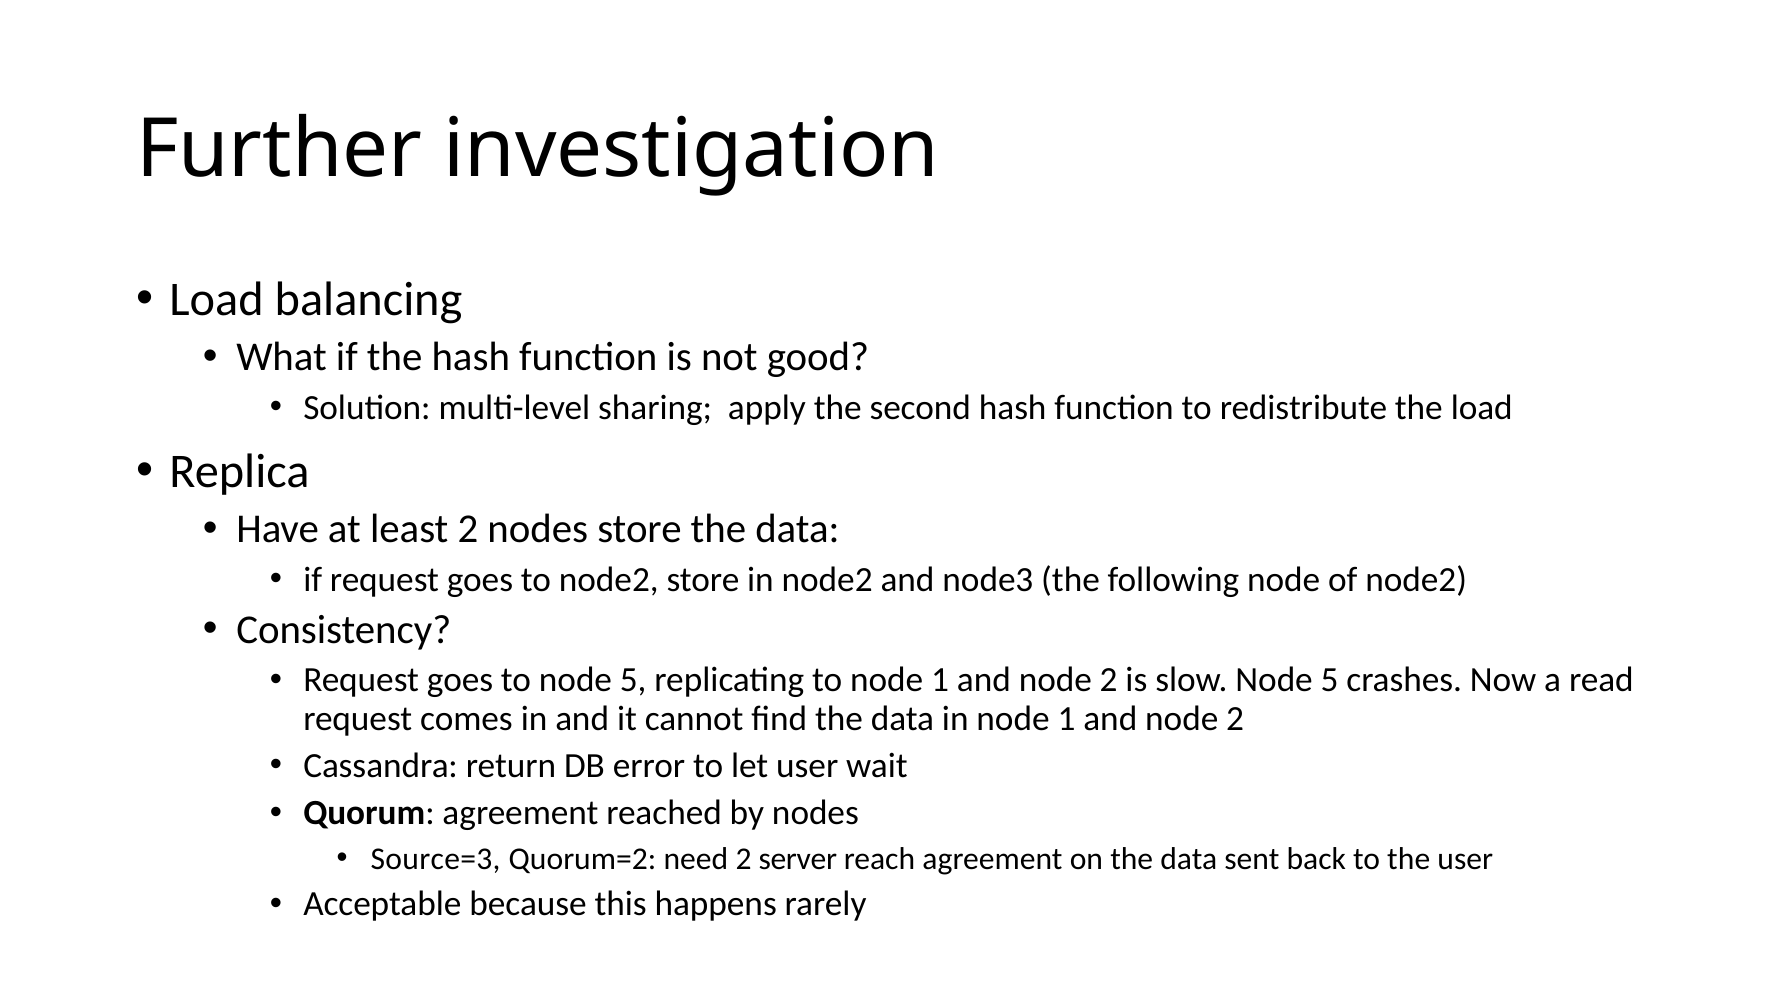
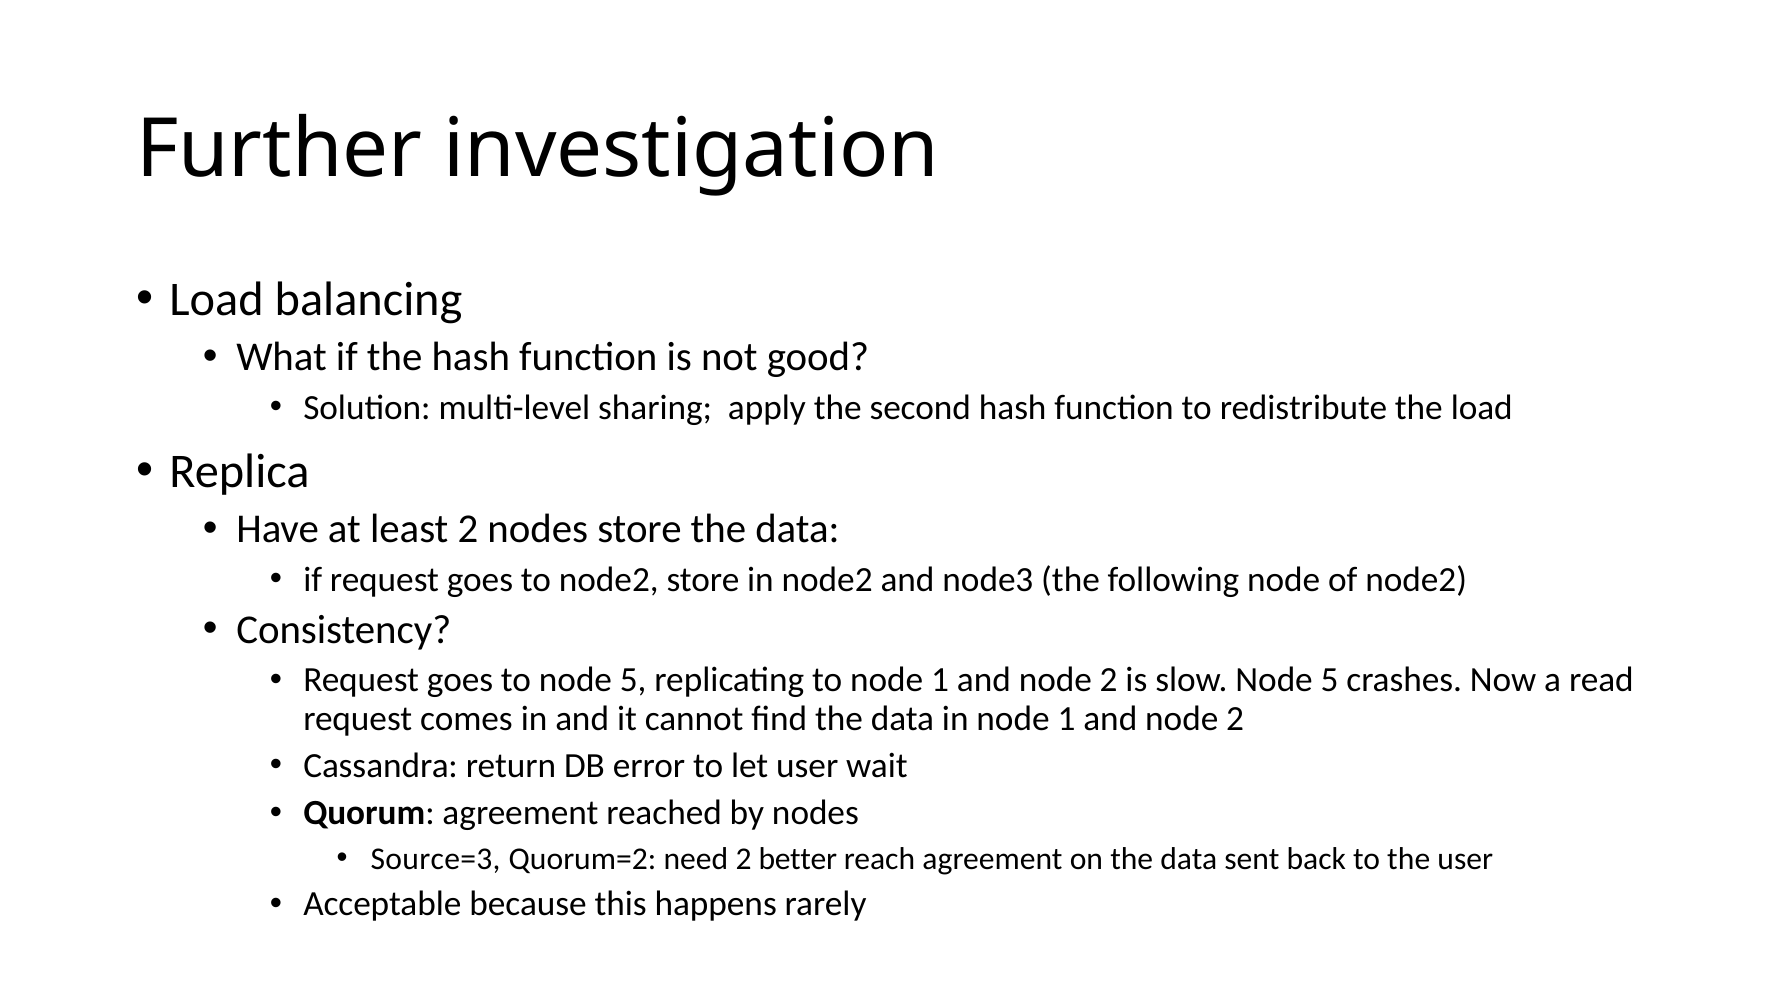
server: server -> better
